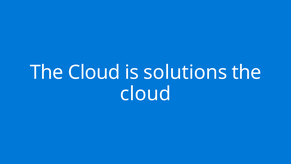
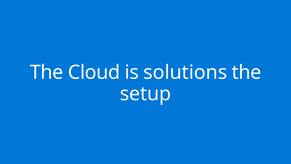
cloud at (145, 94): cloud -> setup
